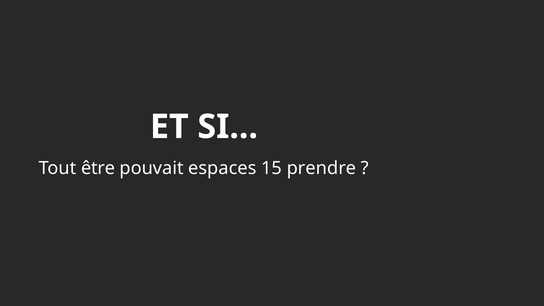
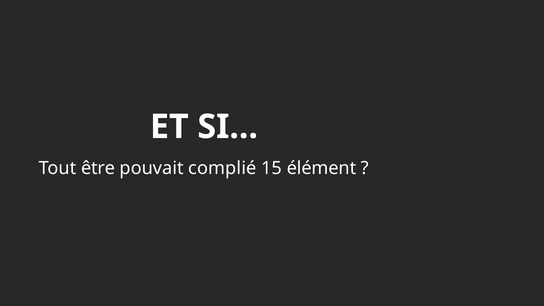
espaces: espaces -> complié
prendre: prendre -> élément
